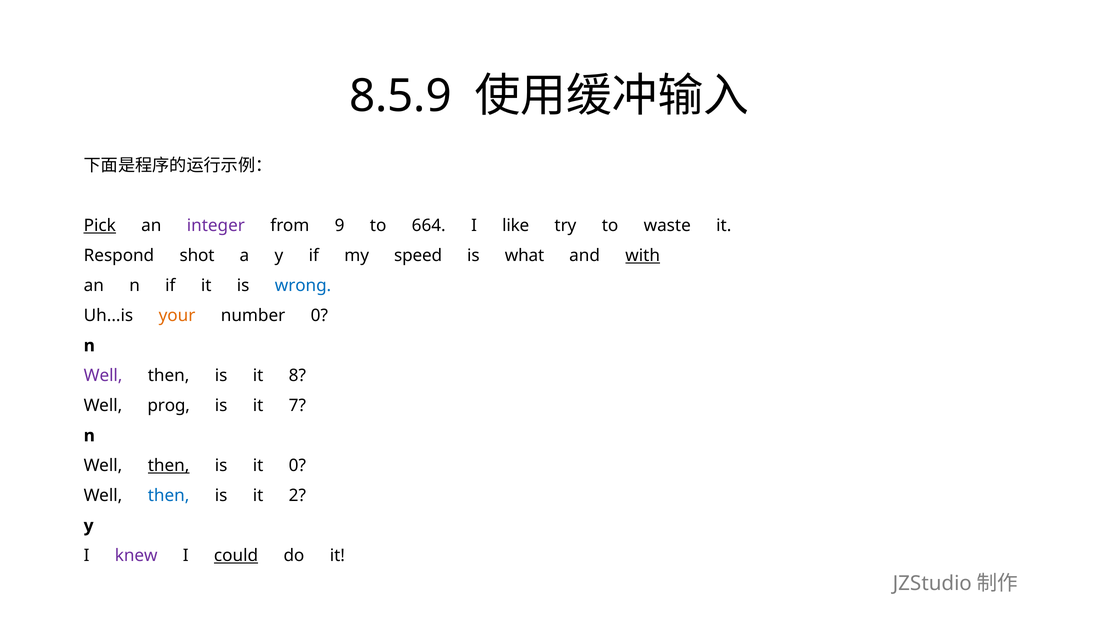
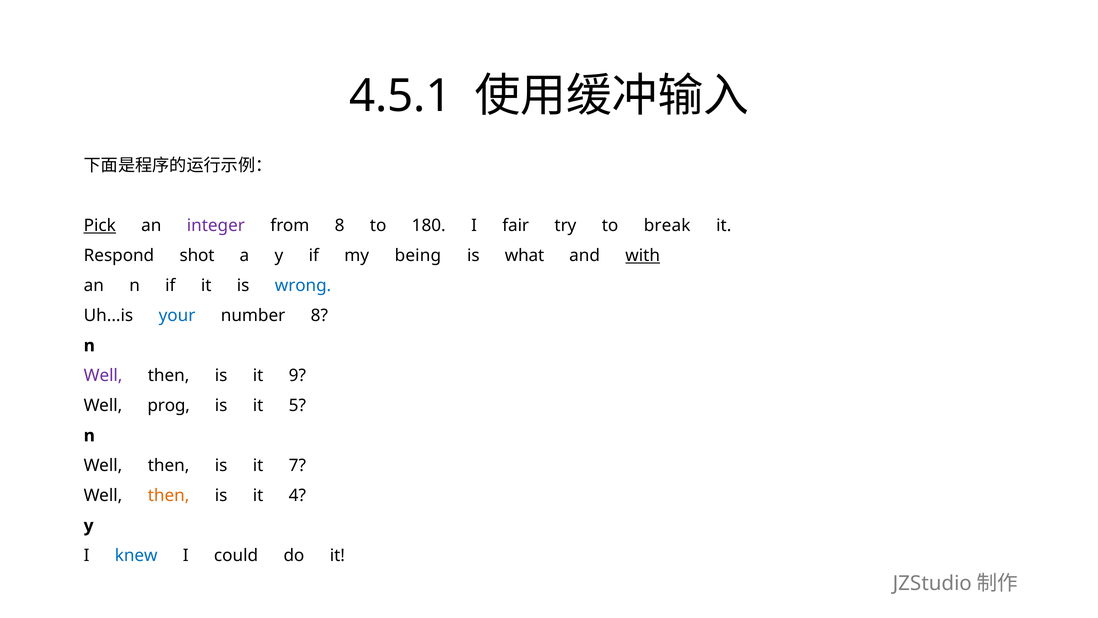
8.5.9: 8.5.9 -> 4.5.1
from 9: 9 -> 8
664: 664 -> 180
like: like -> fair
waste: waste -> break
speed: speed -> being
your colour: orange -> blue
number 0: 0 -> 8
8: 8 -> 9
7: 7 -> 5
then at (169, 465) underline: present -> none
it 0: 0 -> 7
then at (169, 495) colour: blue -> orange
2: 2 -> 4
knew colour: purple -> blue
could underline: present -> none
